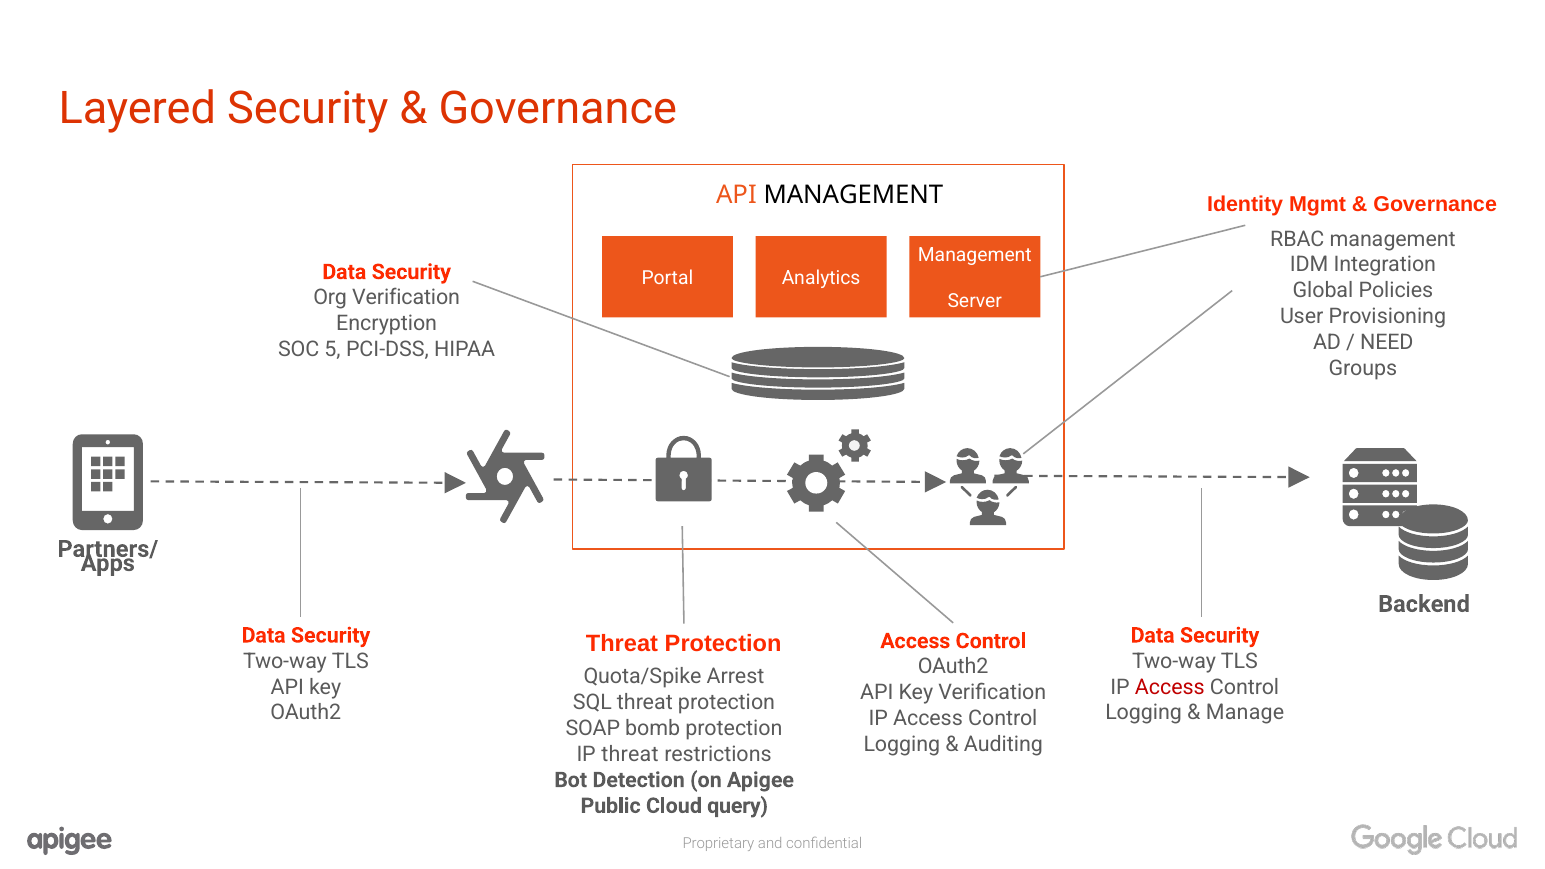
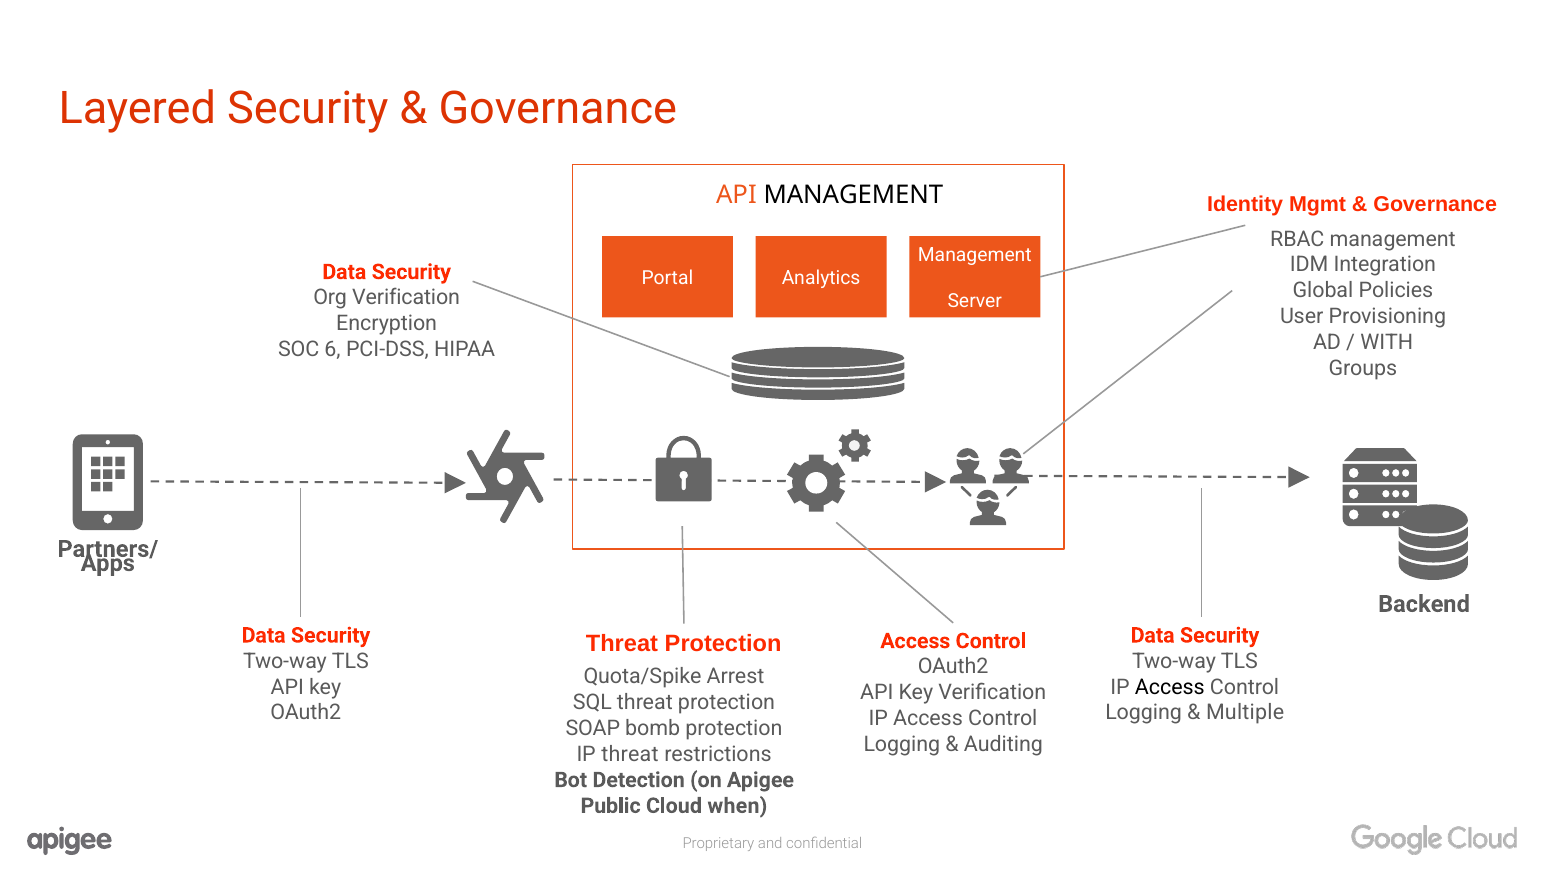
NEED: NEED -> WITH
5: 5 -> 6
Access at (1170, 687) colour: red -> black
Manage: Manage -> Multiple
query: query -> when
